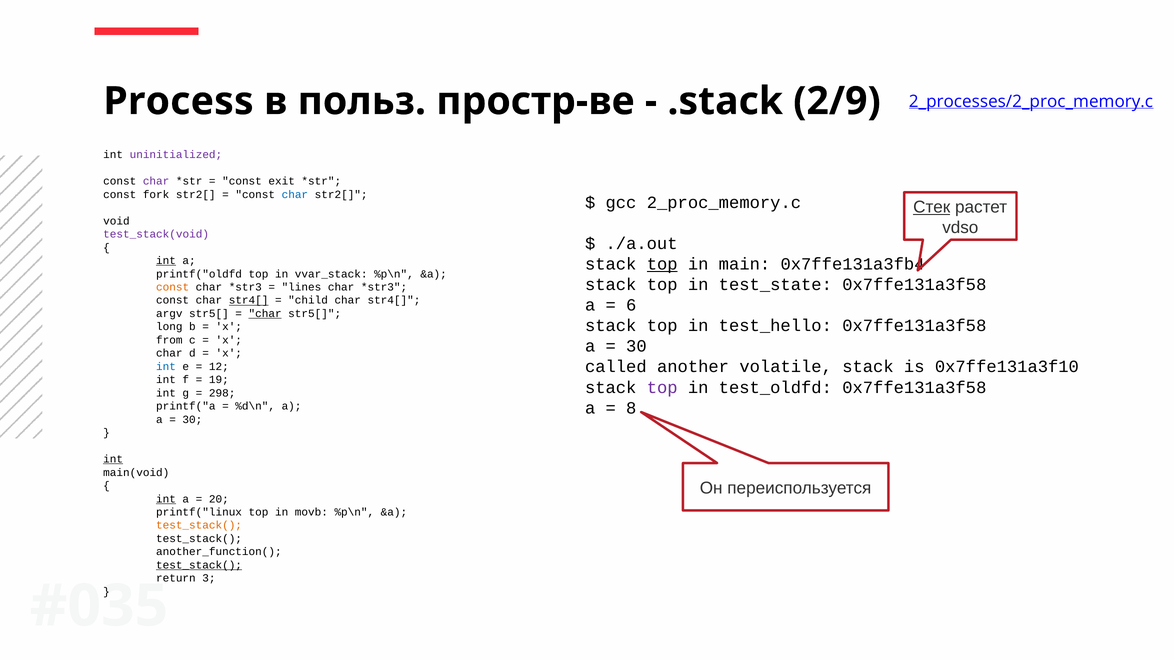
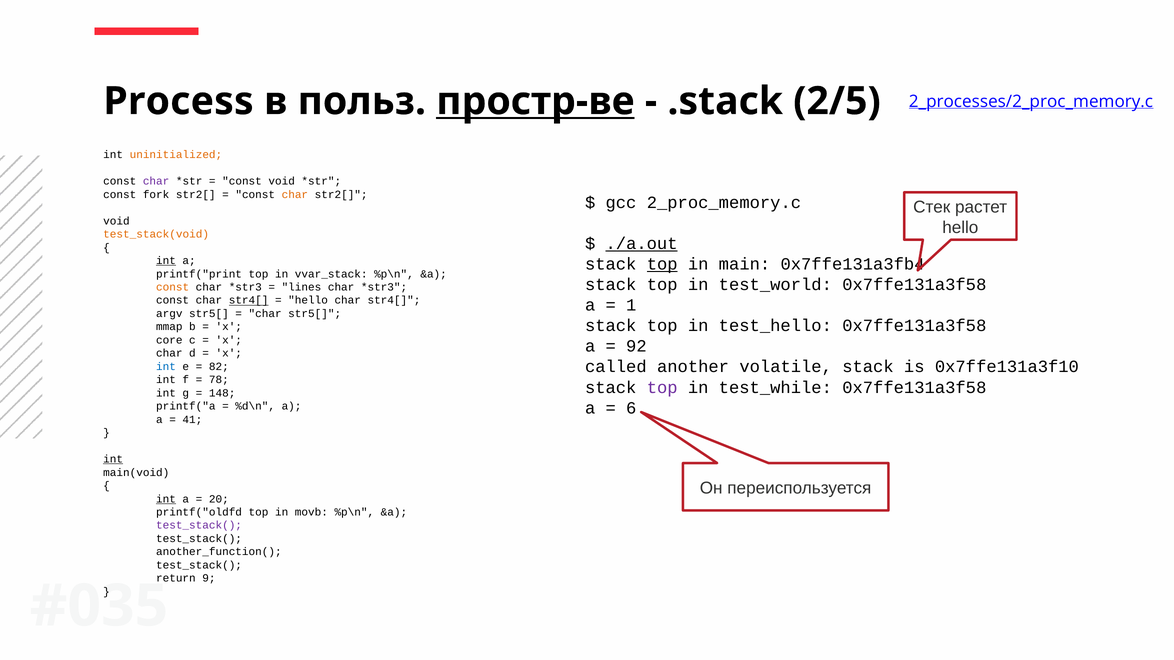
простр-ве underline: none -> present
2/9: 2/9 -> 2/5
uninitialized colour: purple -> orange
const exit: exit -> void
char at (295, 195) colour: blue -> orange
Стек underline: present -> none
vdso at (960, 228): vdso -> hello
test_stack(void colour: purple -> orange
./a.out underline: none -> present
printf("oldfd: printf("oldfd -> printf("print
test_state: test_state -> test_world
child at (308, 301): child -> hello
6: 6 -> 1
char at (265, 314) underline: present -> none
long: long -> mmap
from: from -> core
30 at (636, 346): 30 -> 92
12: 12 -> 82
19: 19 -> 78
test_oldfd: test_oldfd -> test_while
298: 298 -> 148
8: 8 -> 6
30 at (192, 420): 30 -> 41
printf("linux: printf("linux -> printf("oldfd
test_stack( at (199, 526) colour: orange -> purple
test_stack( at (199, 565) underline: present -> none
3: 3 -> 9
